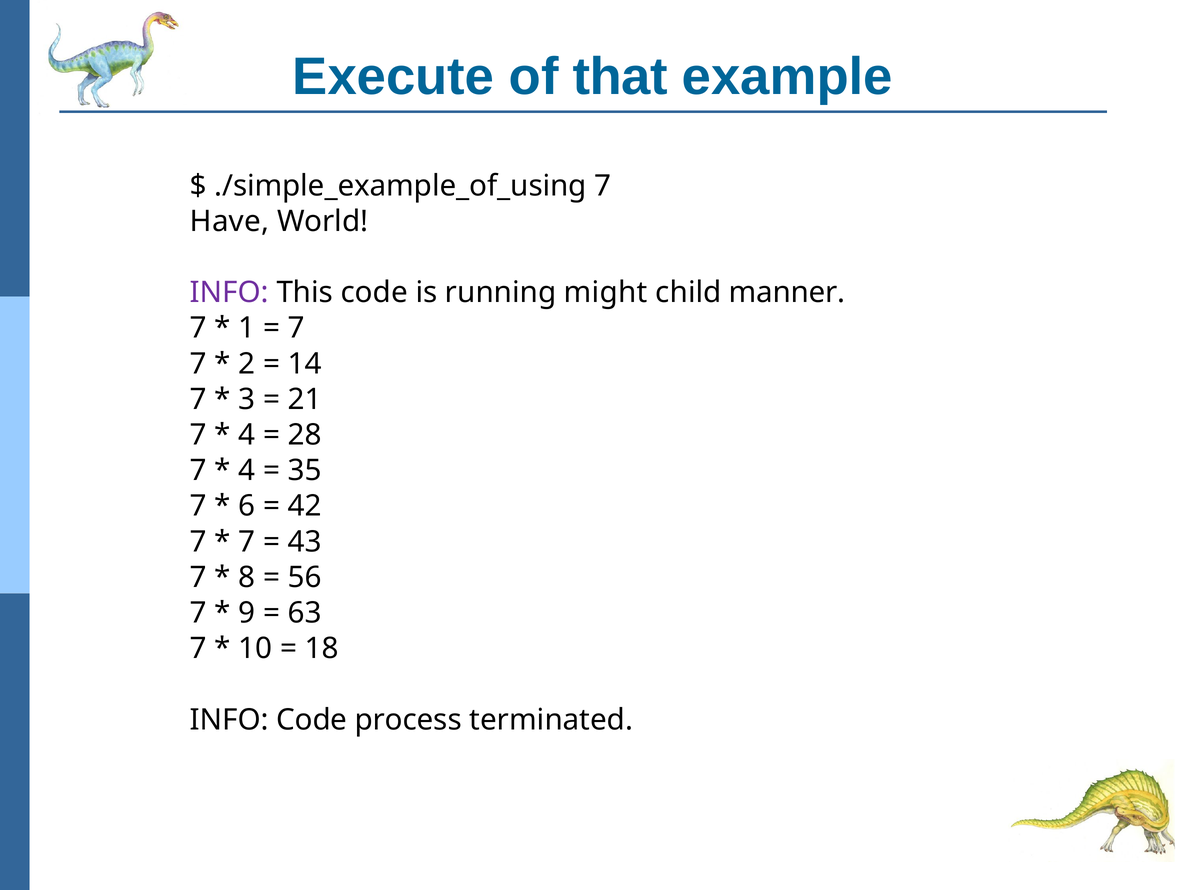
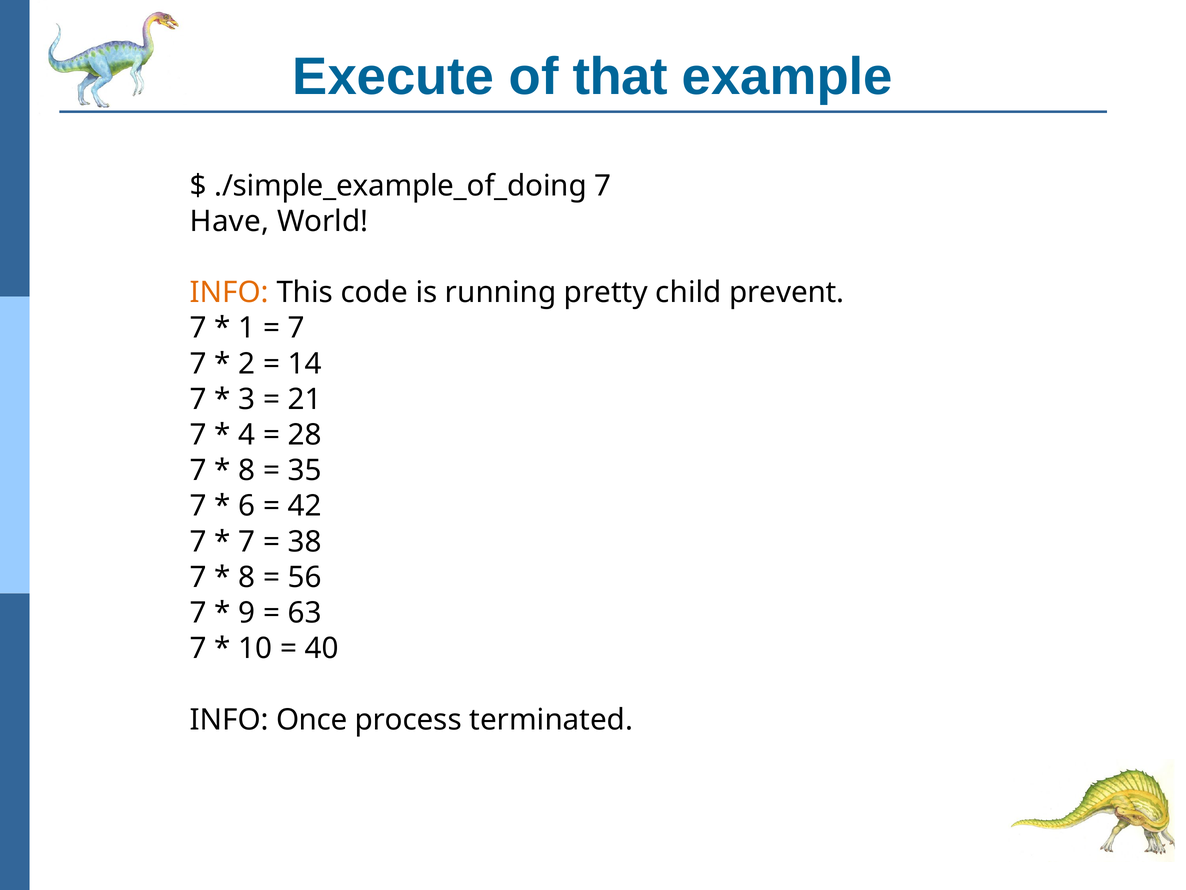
./simple_example_of_using: ./simple_example_of_using -> ./simple_example_of_doing
INFO at (229, 292) colour: purple -> orange
might: might -> pretty
manner: manner -> prevent
4 at (247, 470): 4 -> 8
43: 43 -> 38
18: 18 -> 40
INFO Code: Code -> Once
